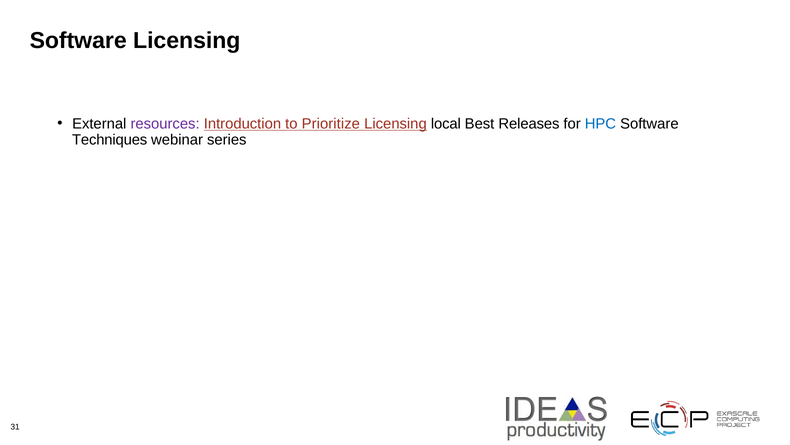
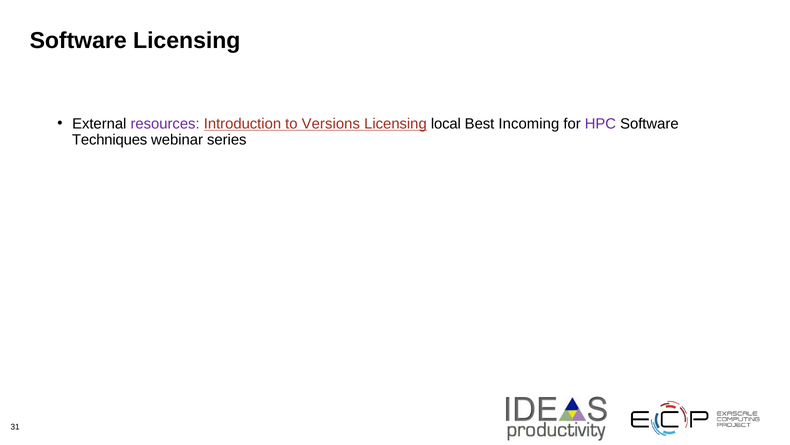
Prioritize: Prioritize -> Versions
Releases: Releases -> Incoming
HPC colour: blue -> purple
